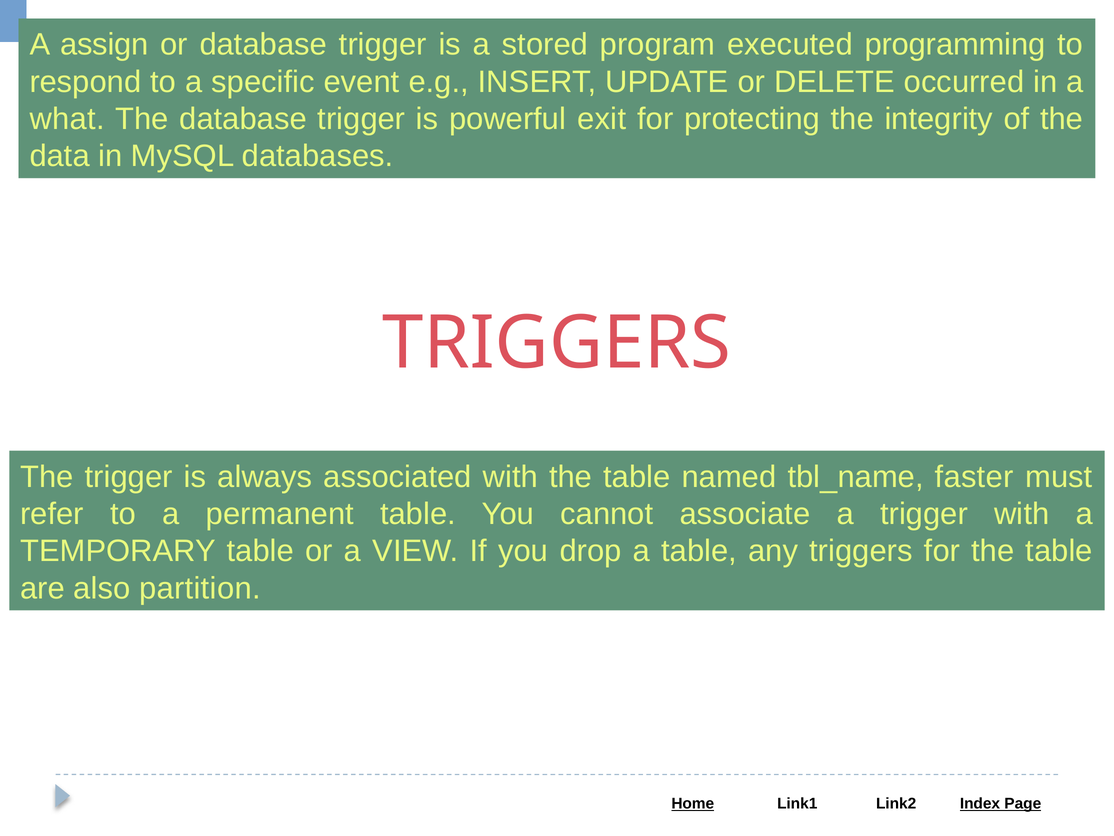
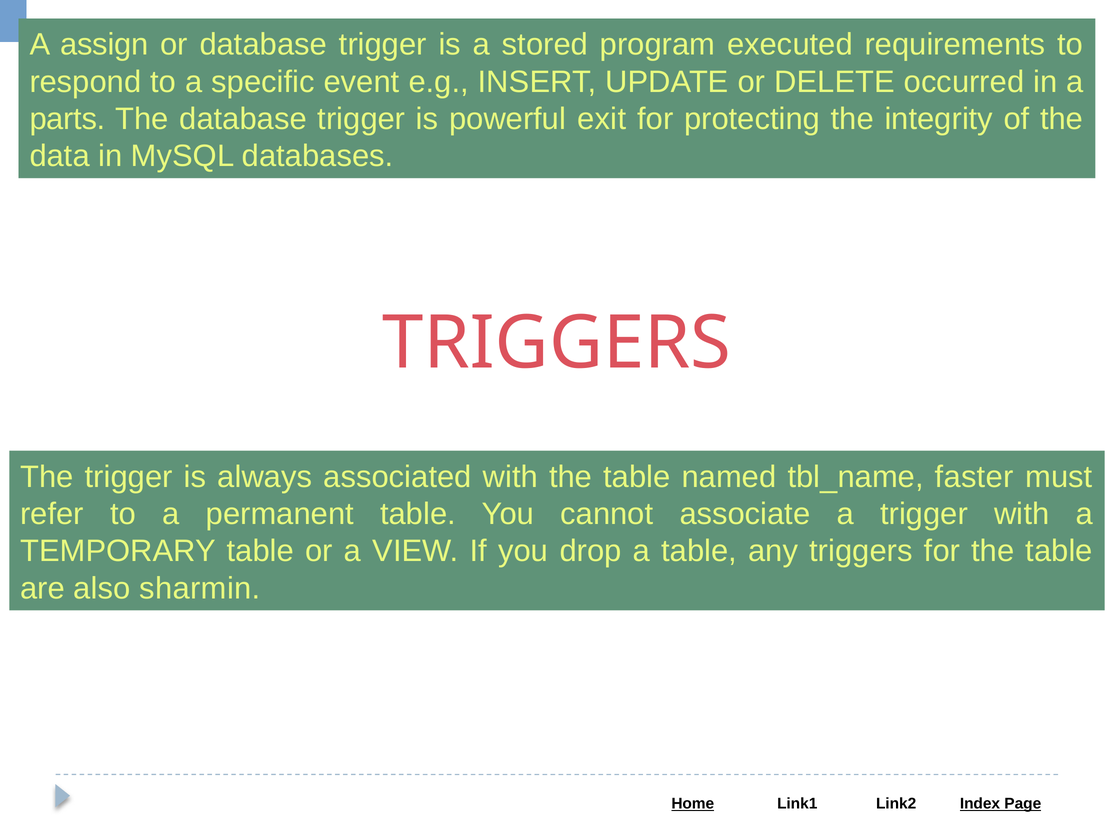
programming: programming -> requirements
what: what -> parts
partition: partition -> sharmin
